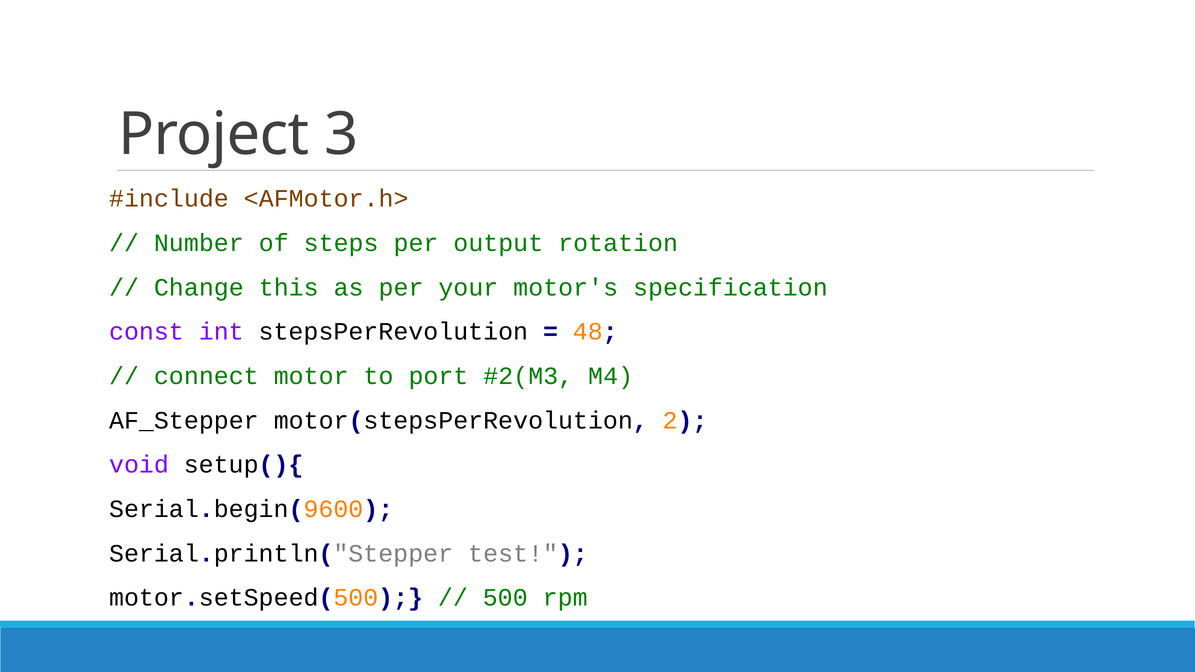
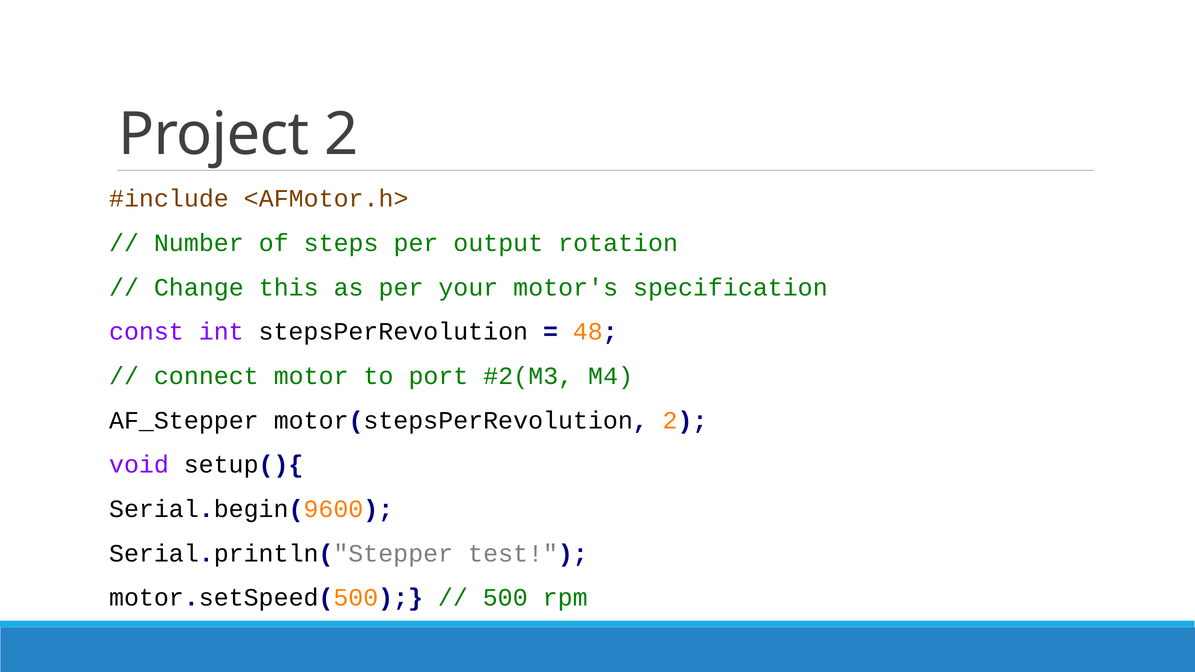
Project 3: 3 -> 2
